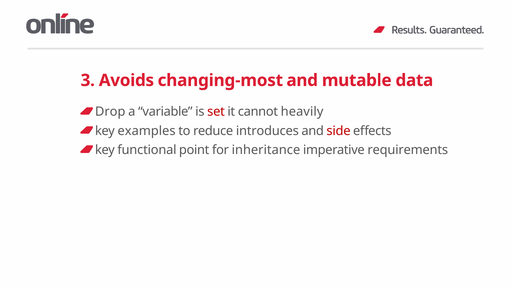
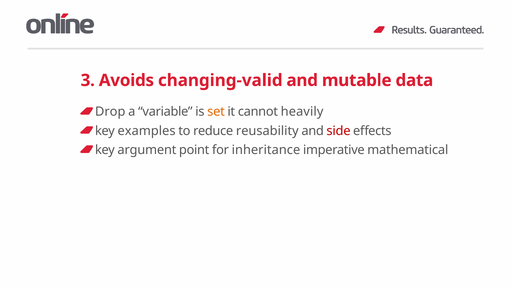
changing-most: changing-most -> changing-valid
set colour: red -> orange
introduces: introduces -> reusability
functional: functional -> argument
requirements: requirements -> mathematical
